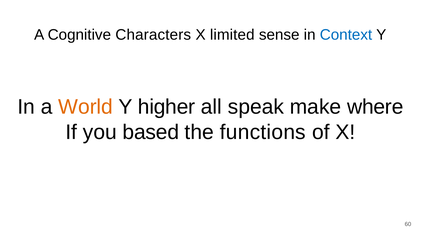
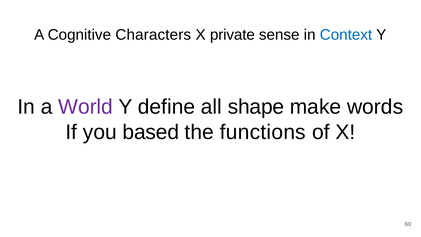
limited: limited -> private
World colour: orange -> purple
higher: higher -> define
speak: speak -> shape
where: where -> words
